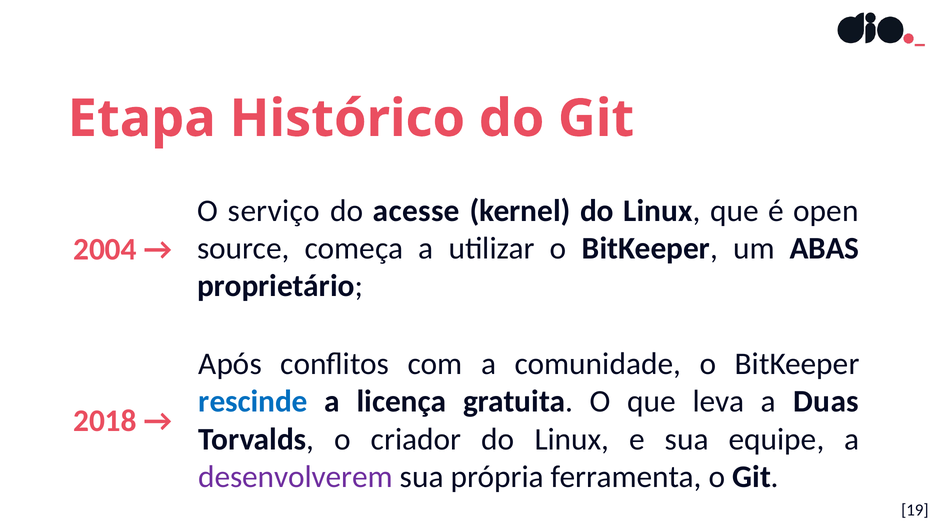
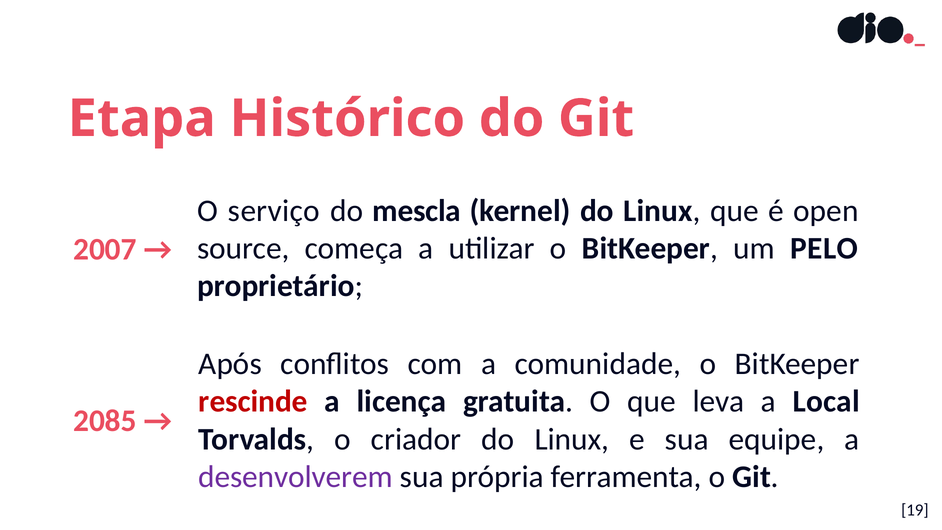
acesse: acesse -> mescla
ABAS: ABAS -> PELO
2004: 2004 -> 2007
rescinde colour: blue -> red
Duas: Duas -> Local
2018: 2018 -> 2085
